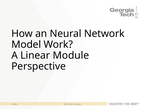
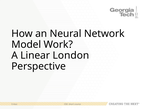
Module: Module -> London
